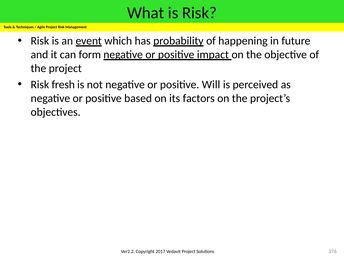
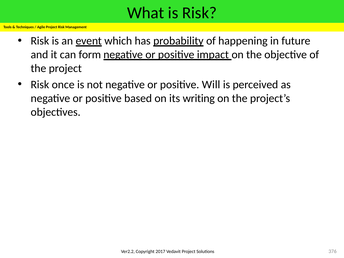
fresh: fresh -> once
factors: factors -> writing
